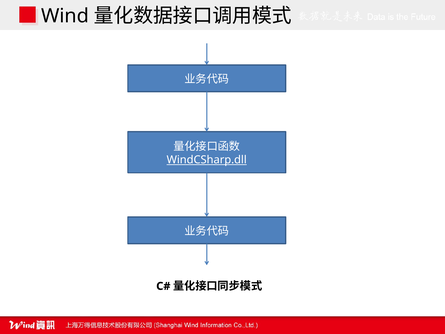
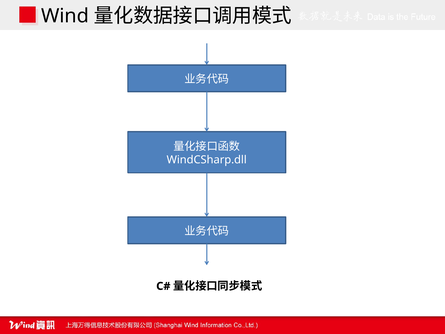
WindCSharp.dll underline: present -> none
